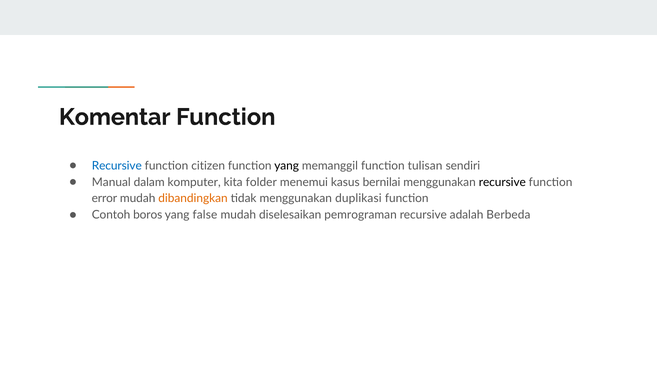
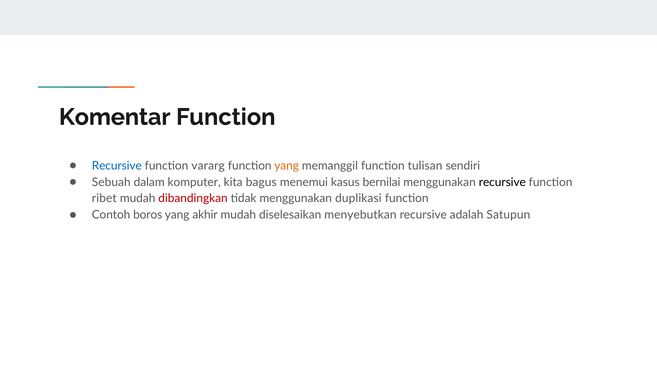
citizen: citizen -> vararg
yang at (287, 166) colour: black -> orange
Manual: Manual -> Sebuah
folder: folder -> bagus
error: error -> ribet
dibandingkan colour: orange -> red
false: false -> akhir
pemrograman: pemrograman -> menyebutkan
Berbeda: Berbeda -> Satupun
